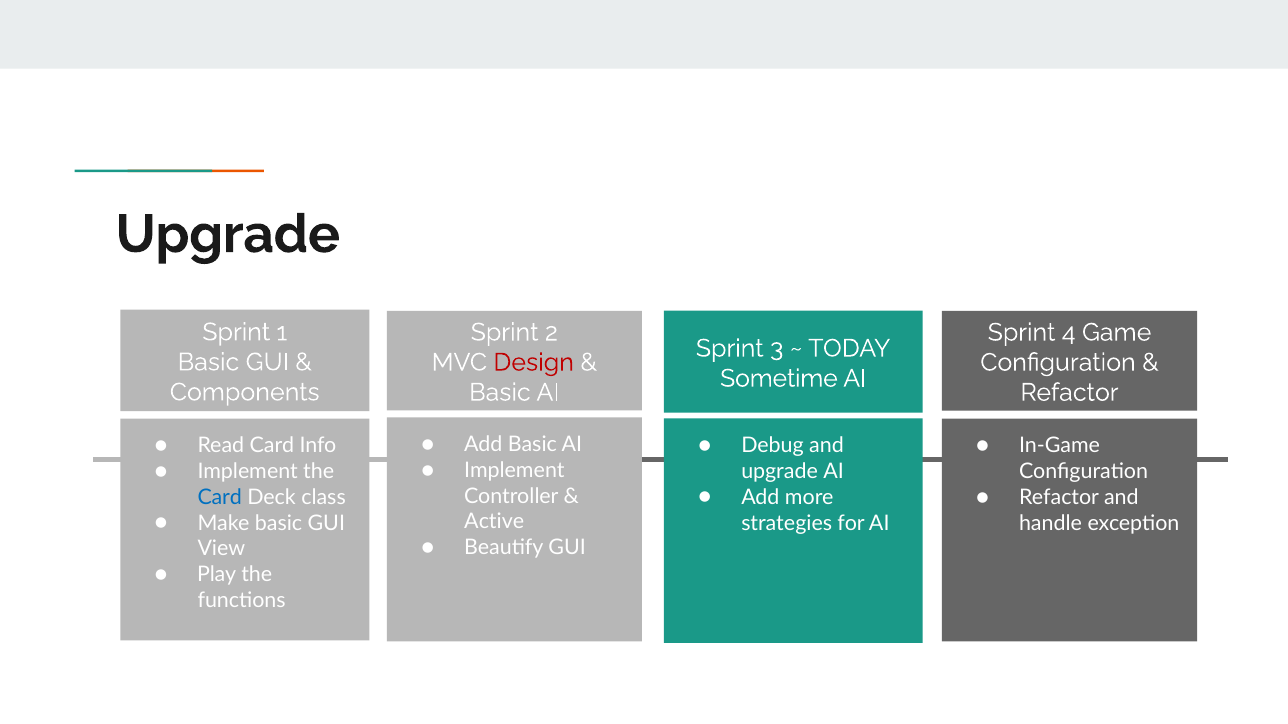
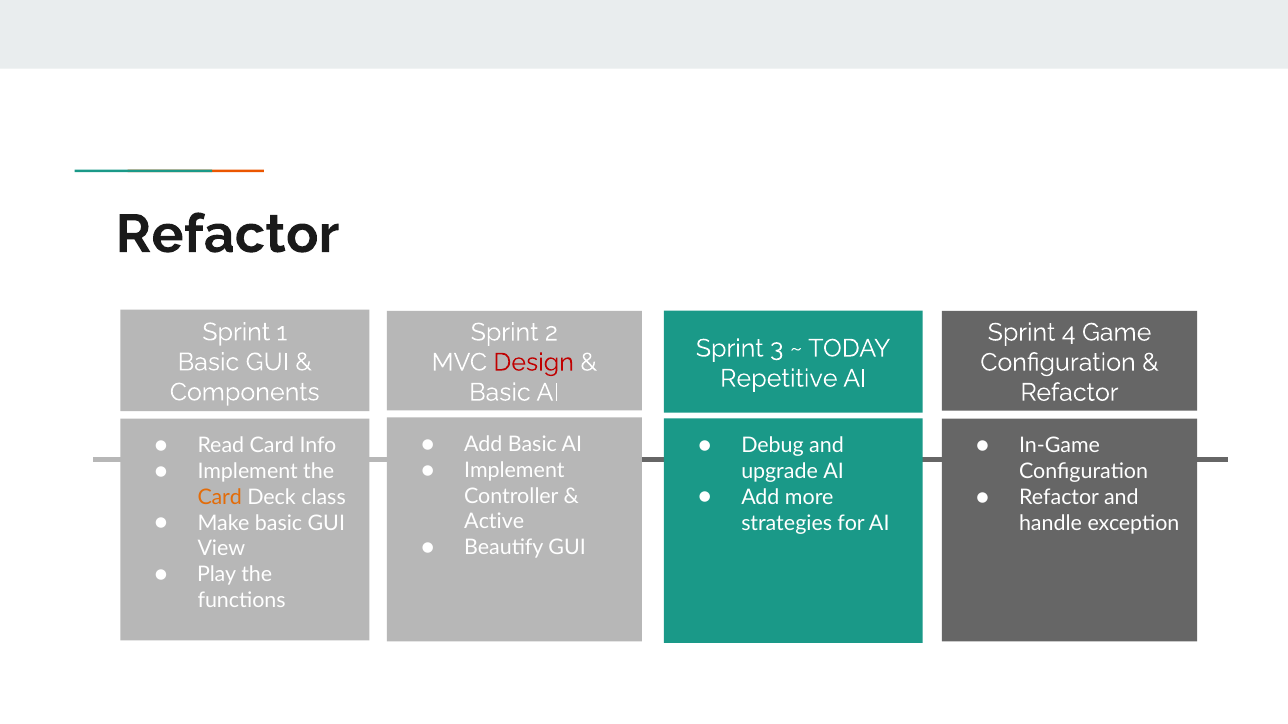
Upgrade at (228, 235): Upgrade -> Refactor
Sometime: Sometime -> Repetitive
Card at (220, 498) colour: blue -> orange
